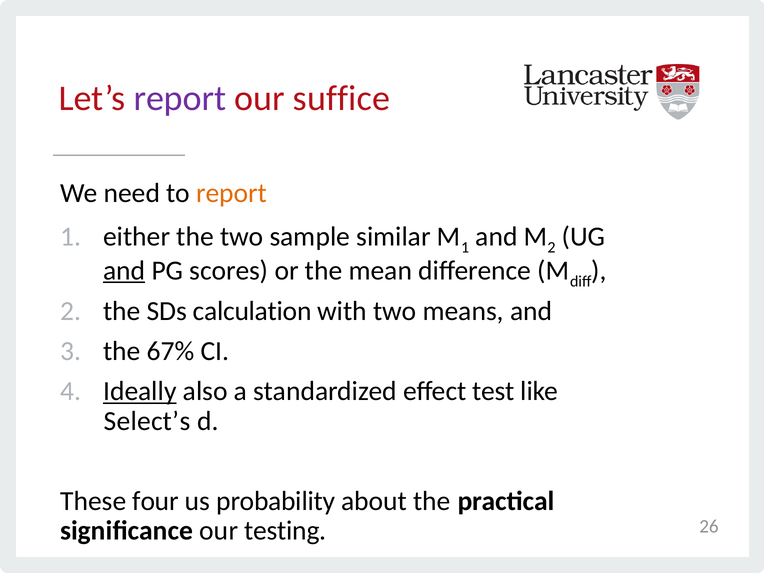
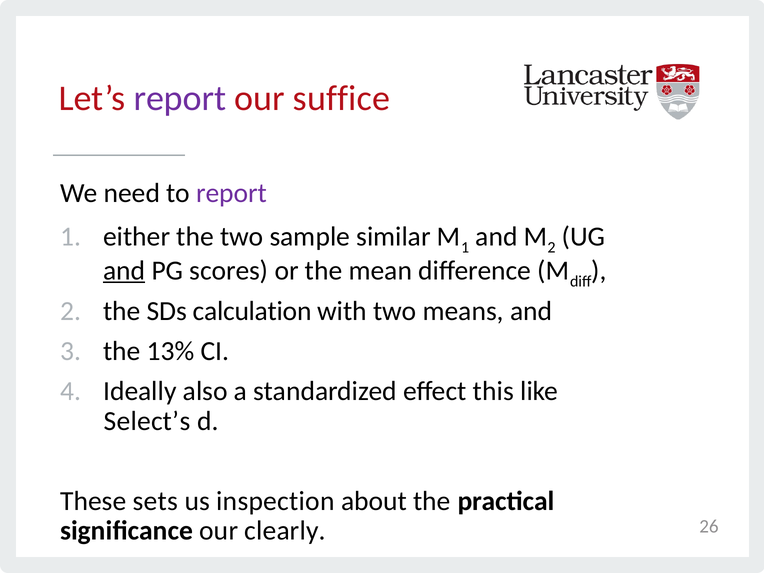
report at (232, 193) colour: orange -> purple
67%: 67% -> 13%
Ideally underline: present -> none
test: test -> this
four: four -> sets
probability: probability -> inspection
testing: testing -> clearly
